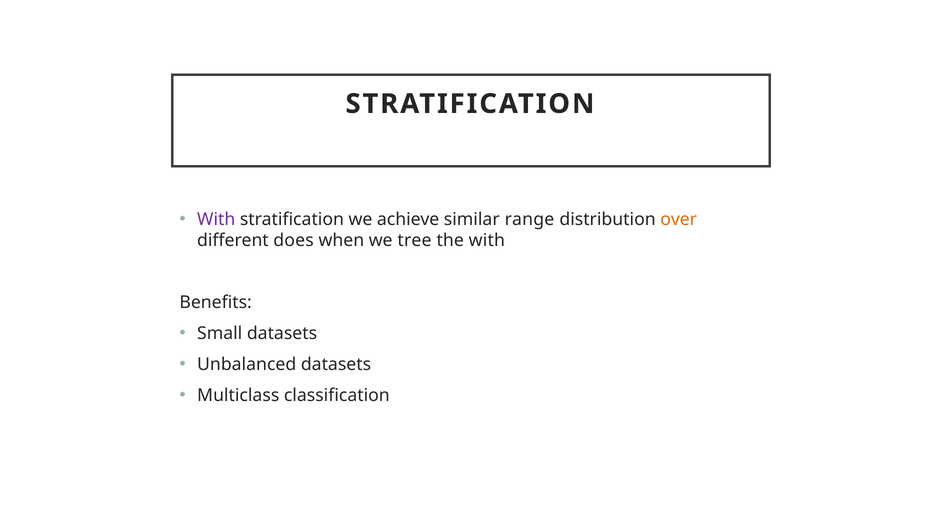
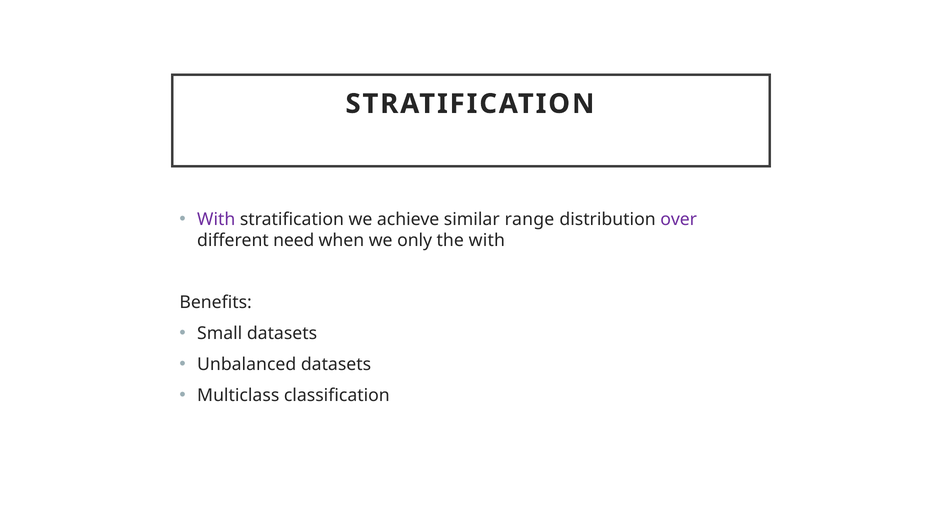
over colour: orange -> purple
does: does -> need
tree: tree -> only
